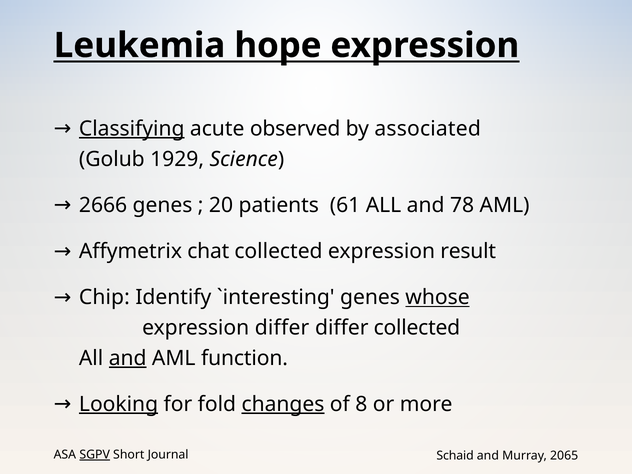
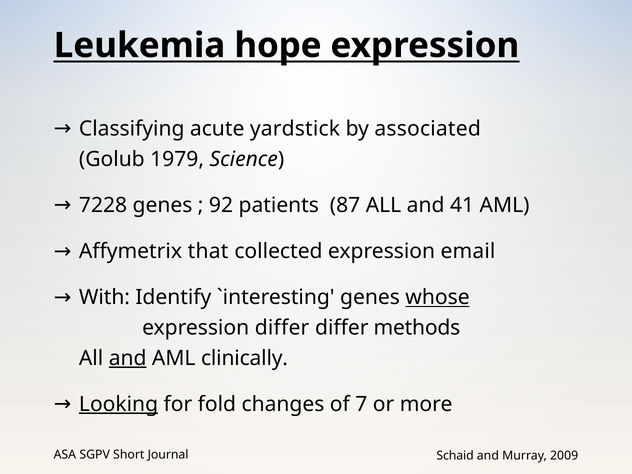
Classifying underline: present -> none
observed: observed -> yardstick
1929: 1929 -> 1979
2666: 2666 -> 7228
20: 20 -> 92
61: 61 -> 87
78: 78 -> 41
chat: chat -> that
result: result -> email
Chip: Chip -> With
differ collected: collected -> methods
function: function -> clinically
changes underline: present -> none
8: 8 -> 7
SGPV underline: present -> none
2065: 2065 -> 2009
